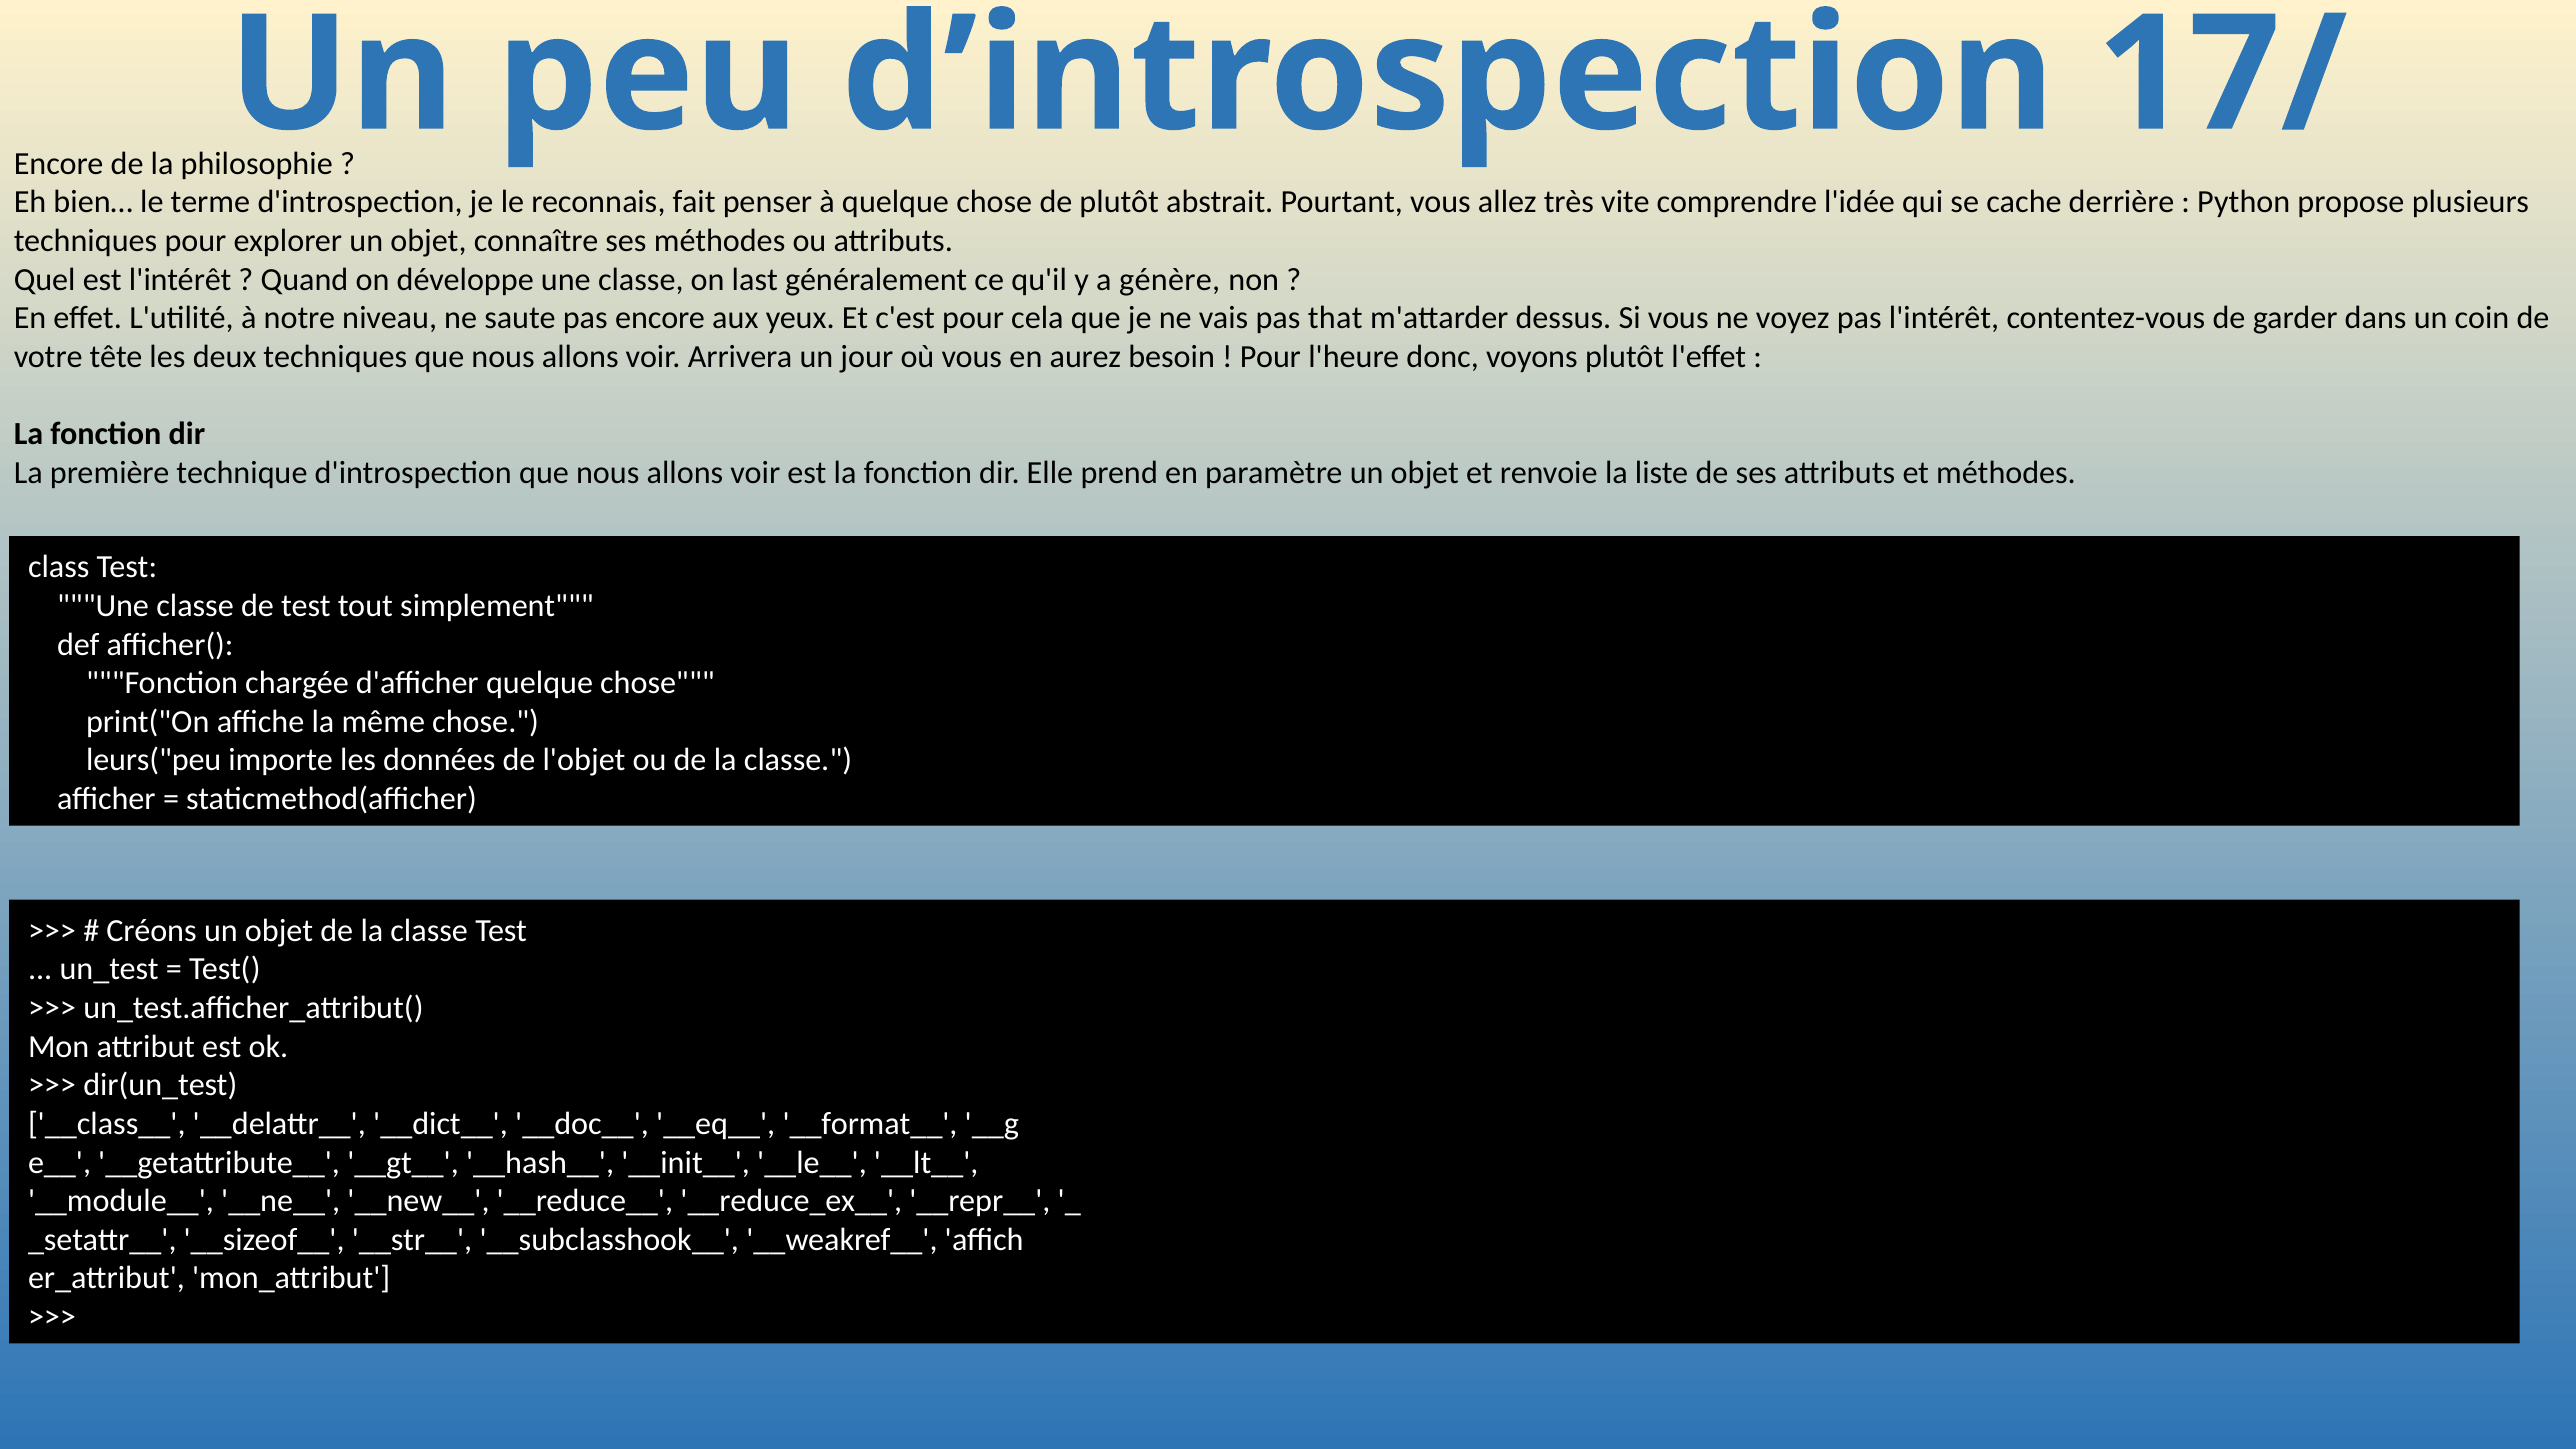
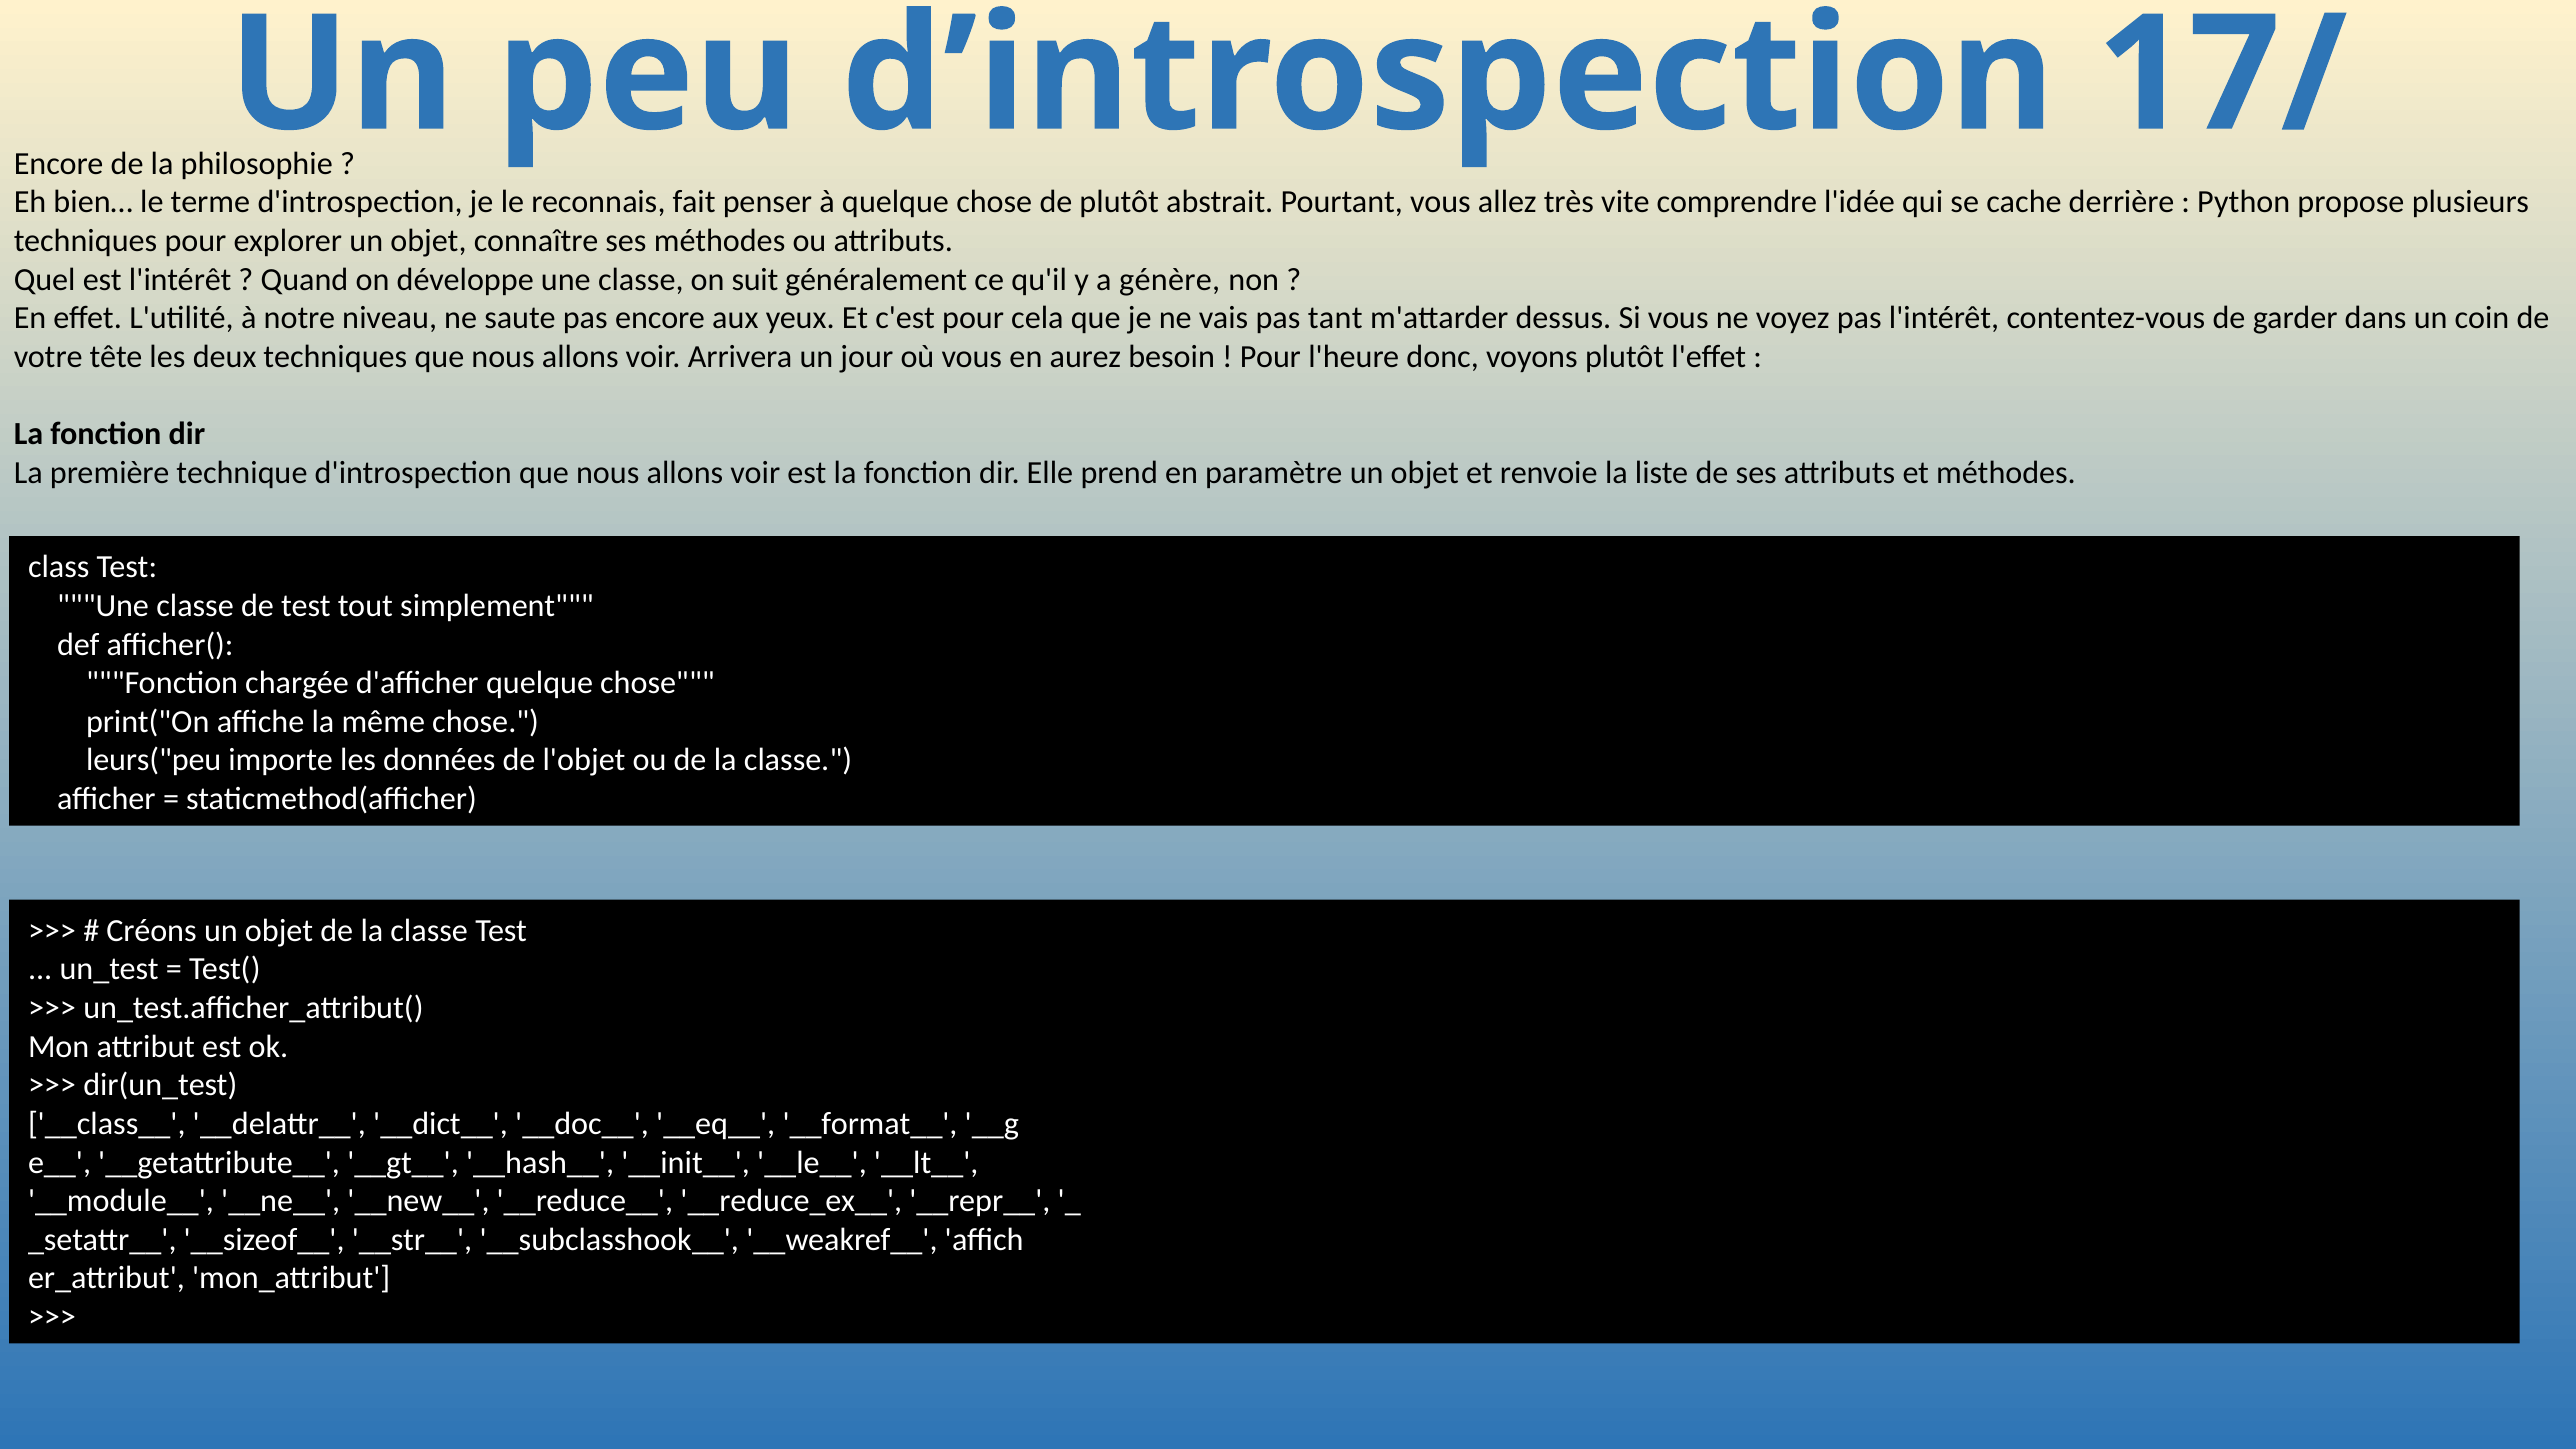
last: last -> suit
that: that -> tant
